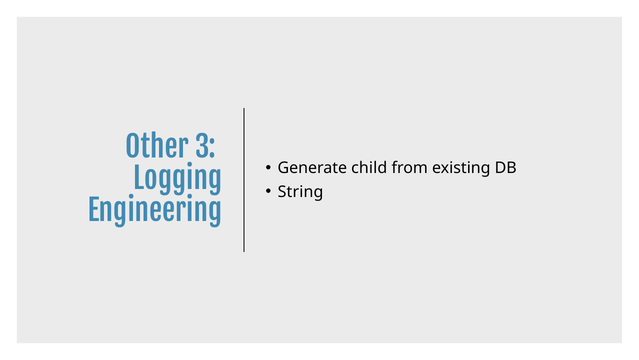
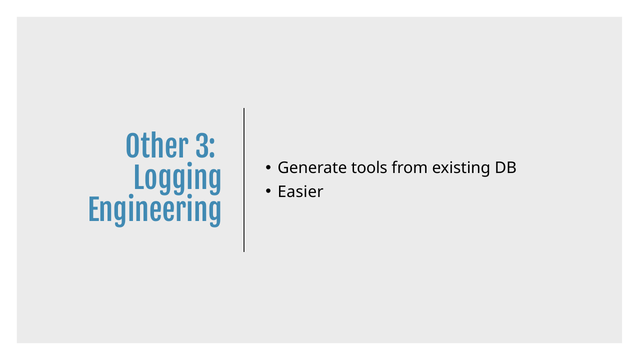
child: child -> tools
String: String -> Easier
